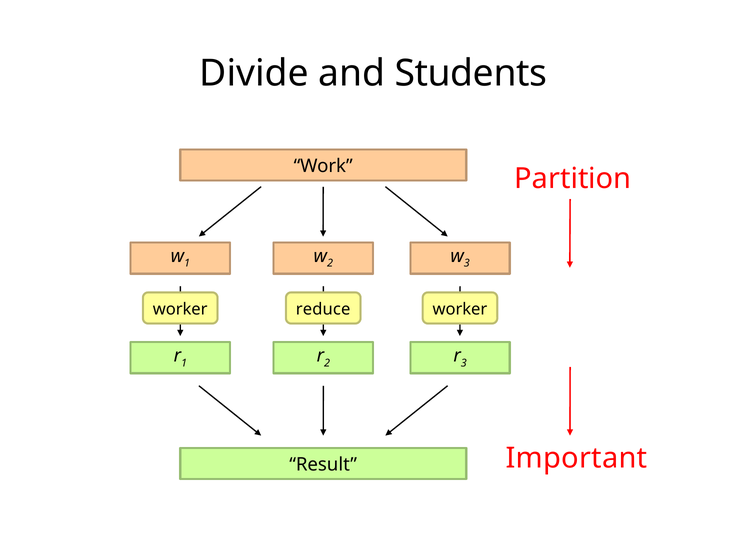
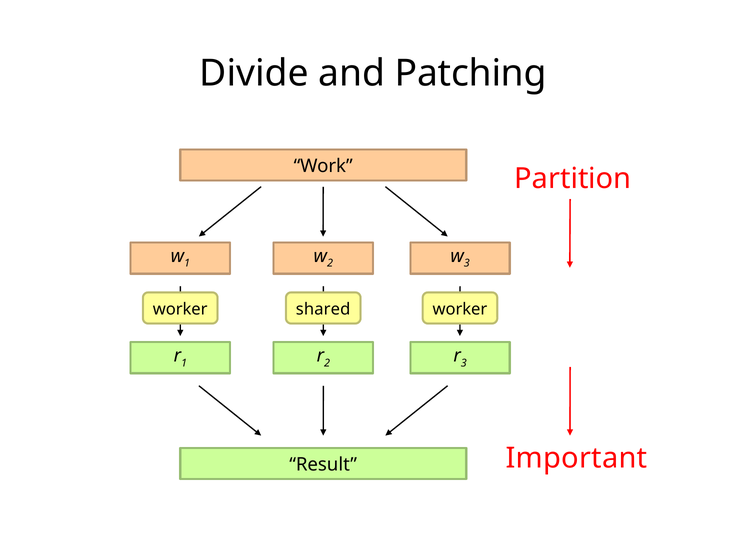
Students: Students -> Patching
reduce: reduce -> shared
